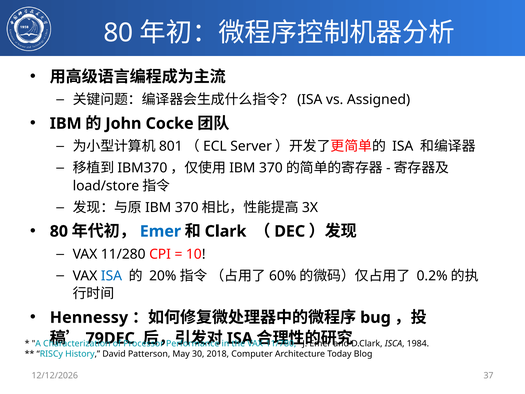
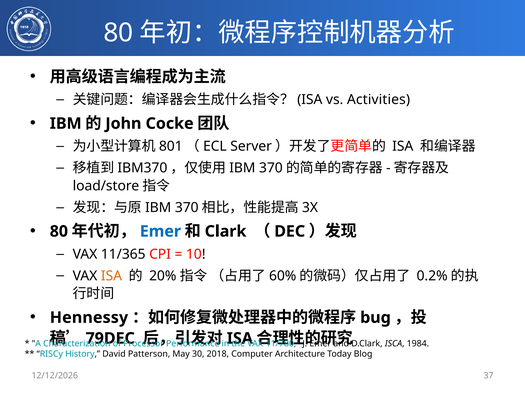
Assigned: Assigned -> Activities
11/280: 11/280 -> 11/365
ISA at (111, 276) colour: blue -> orange
